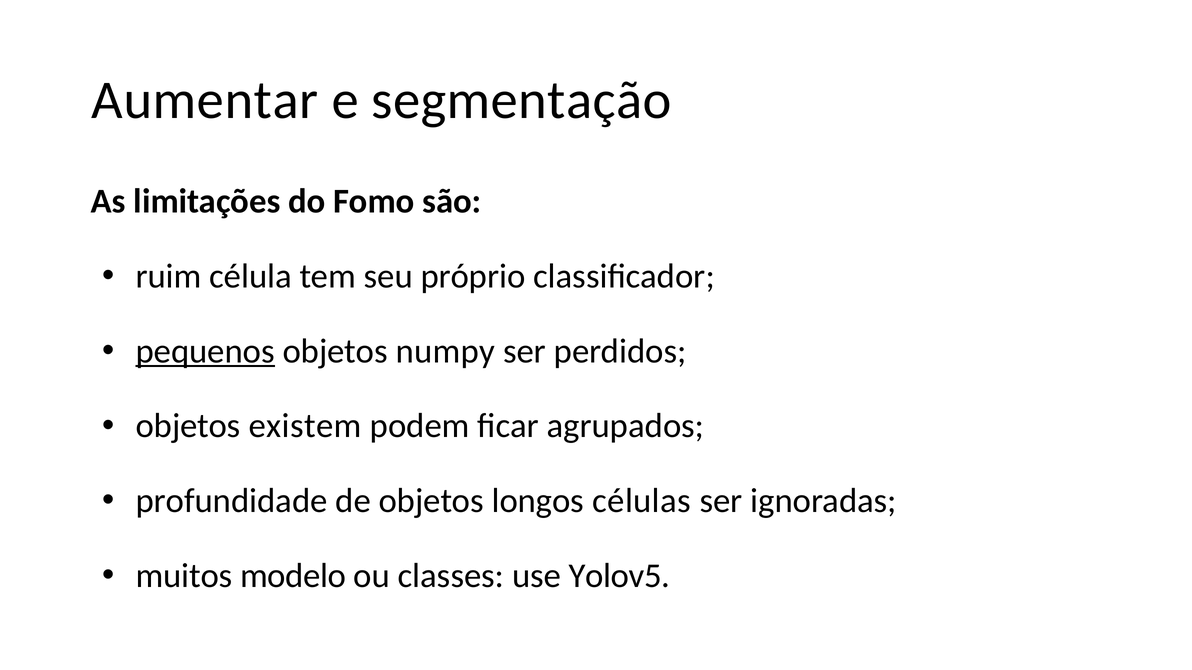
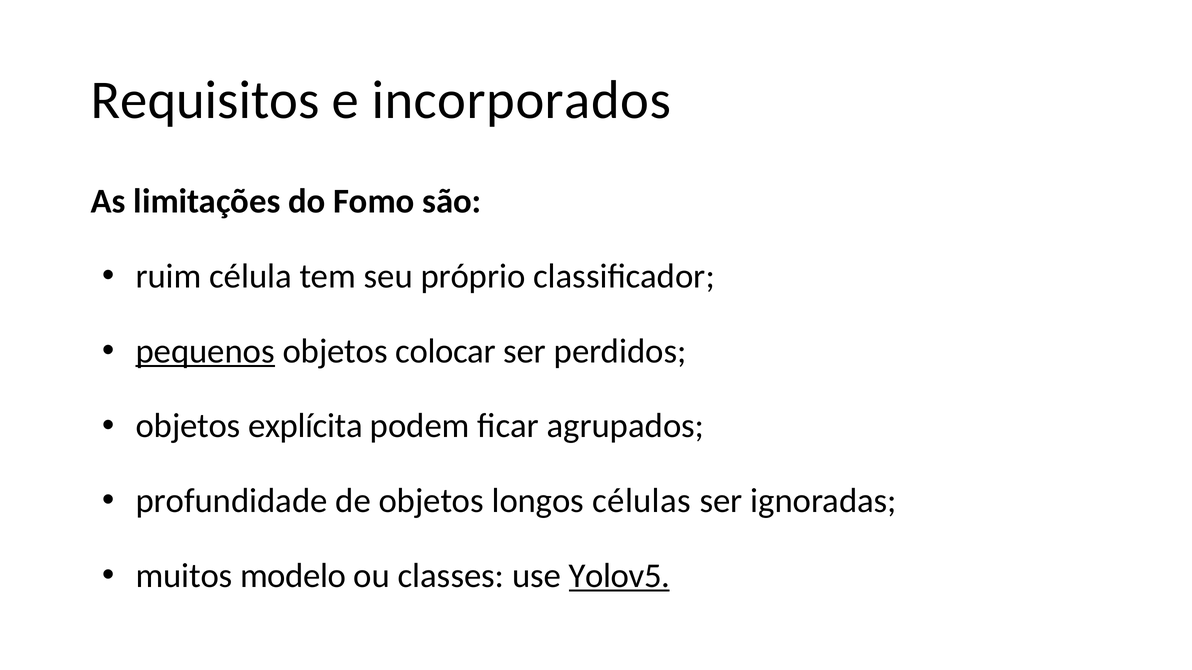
Aumentar: Aumentar -> Requisitos
segmentação: segmentação -> incorporados
numpy: numpy -> colocar
existem: existem -> explícita
Yolov5 underline: none -> present
